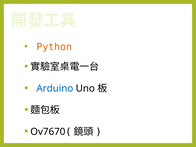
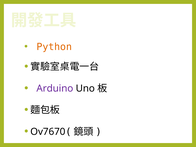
Arduino colour: blue -> purple
